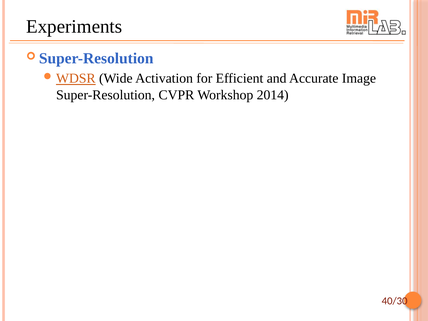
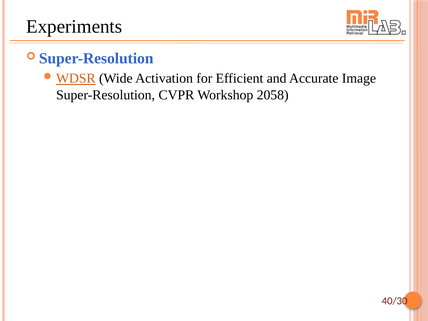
2014: 2014 -> 2058
